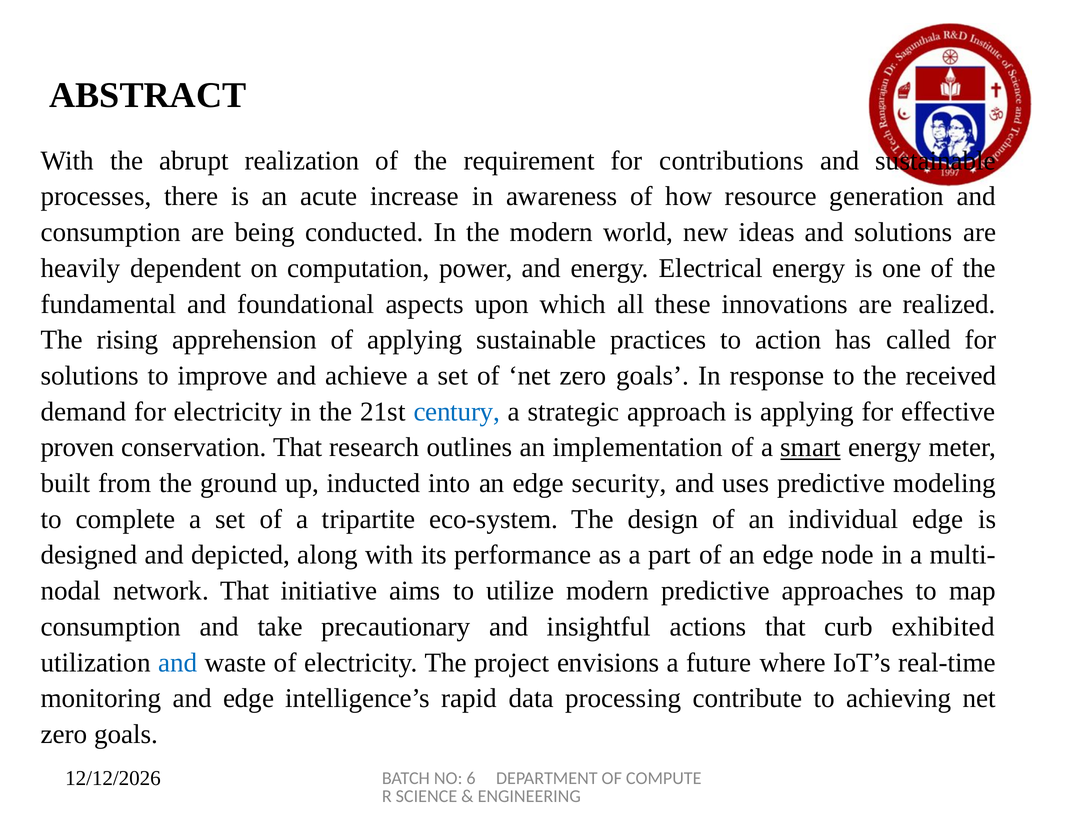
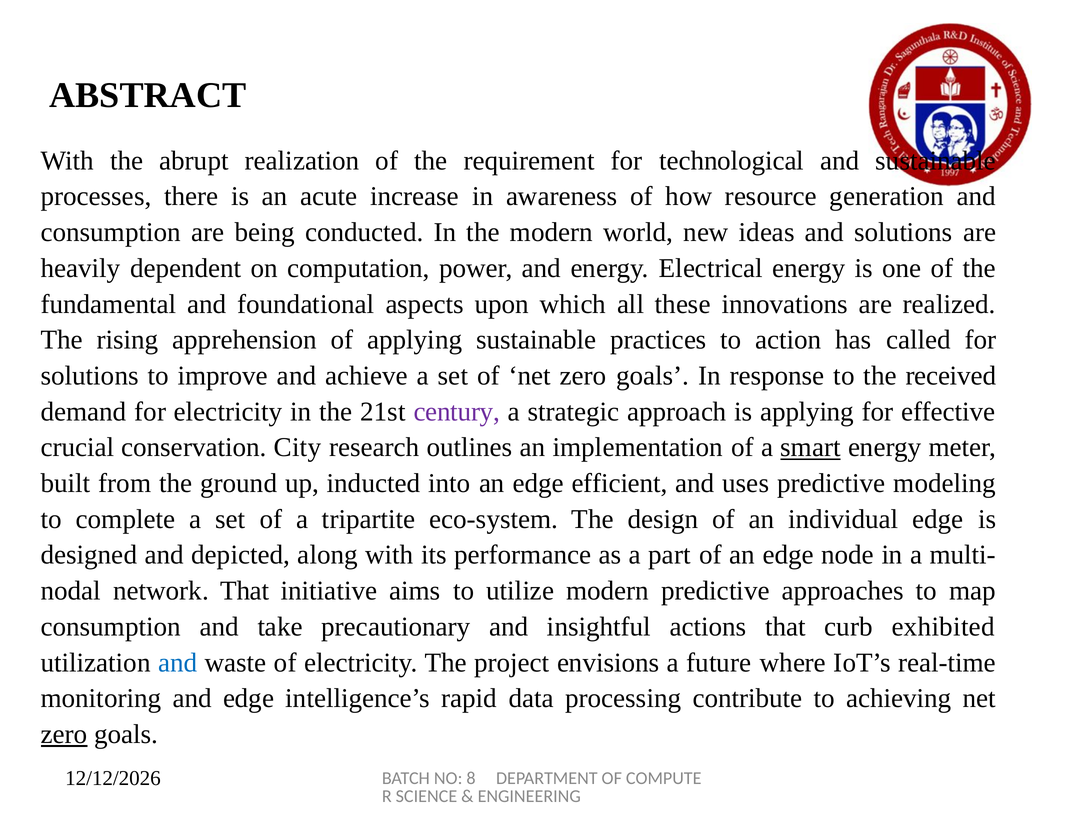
contributions: contributions -> technological
century colour: blue -> purple
proven: proven -> crucial
conservation That: That -> City
security: security -> efficient
zero at (64, 734) underline: none -> present
6: 6 -> 8
